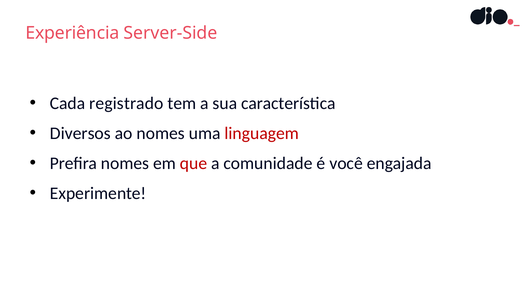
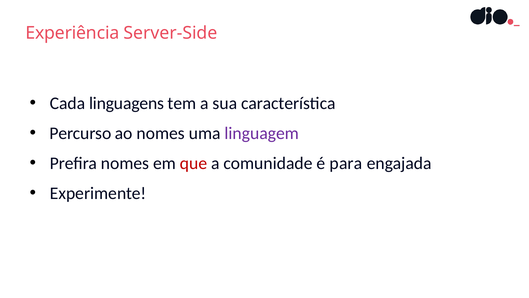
registrado: registrado -> linguagens
Diversos: Diversos -> Percurso
linguagem colour: red -> purple
você: você -> para
